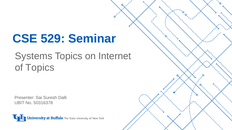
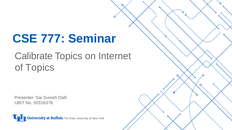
529: 529 -> 777
Systems: Systems -> Calibrate
